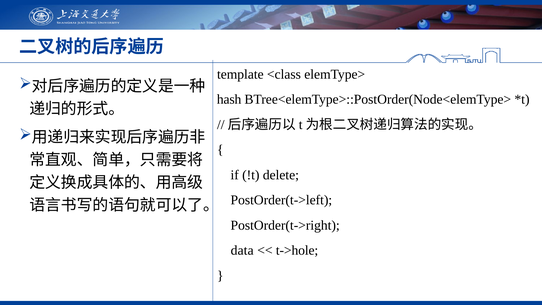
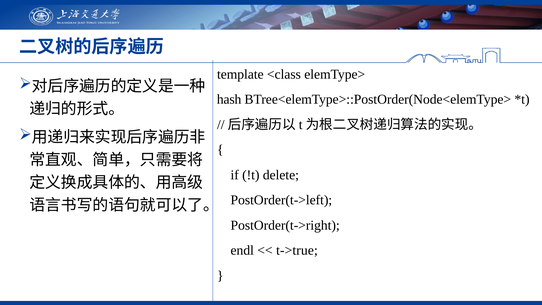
data: data -> endl
t->hole: t->hole -> t->true
